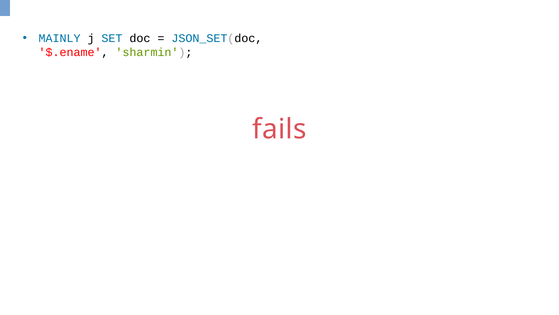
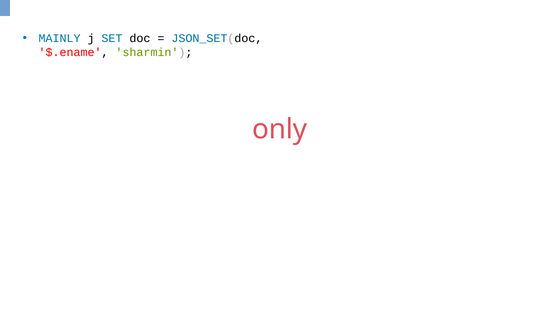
fails: fails -> only
